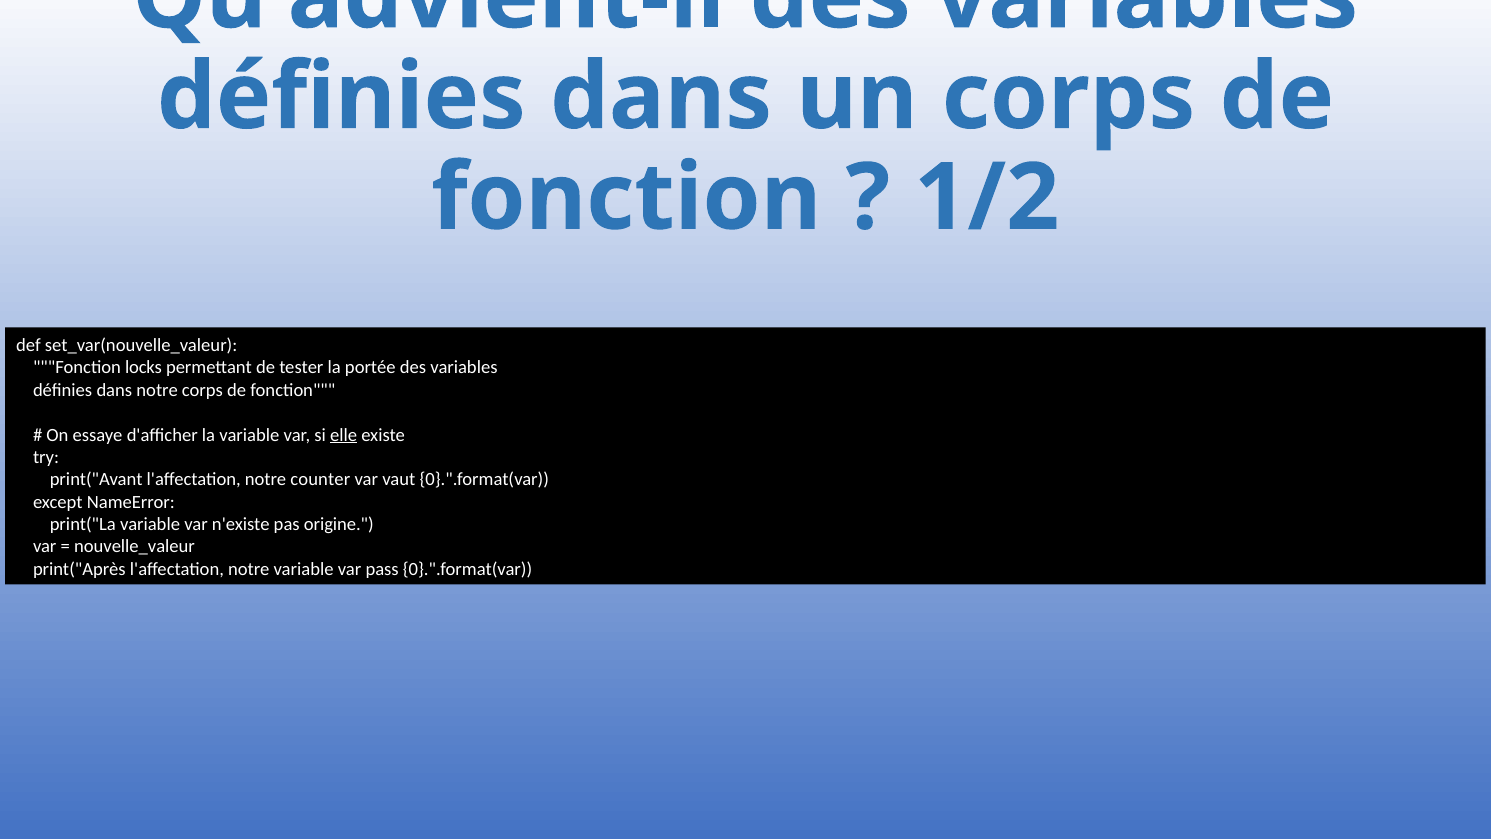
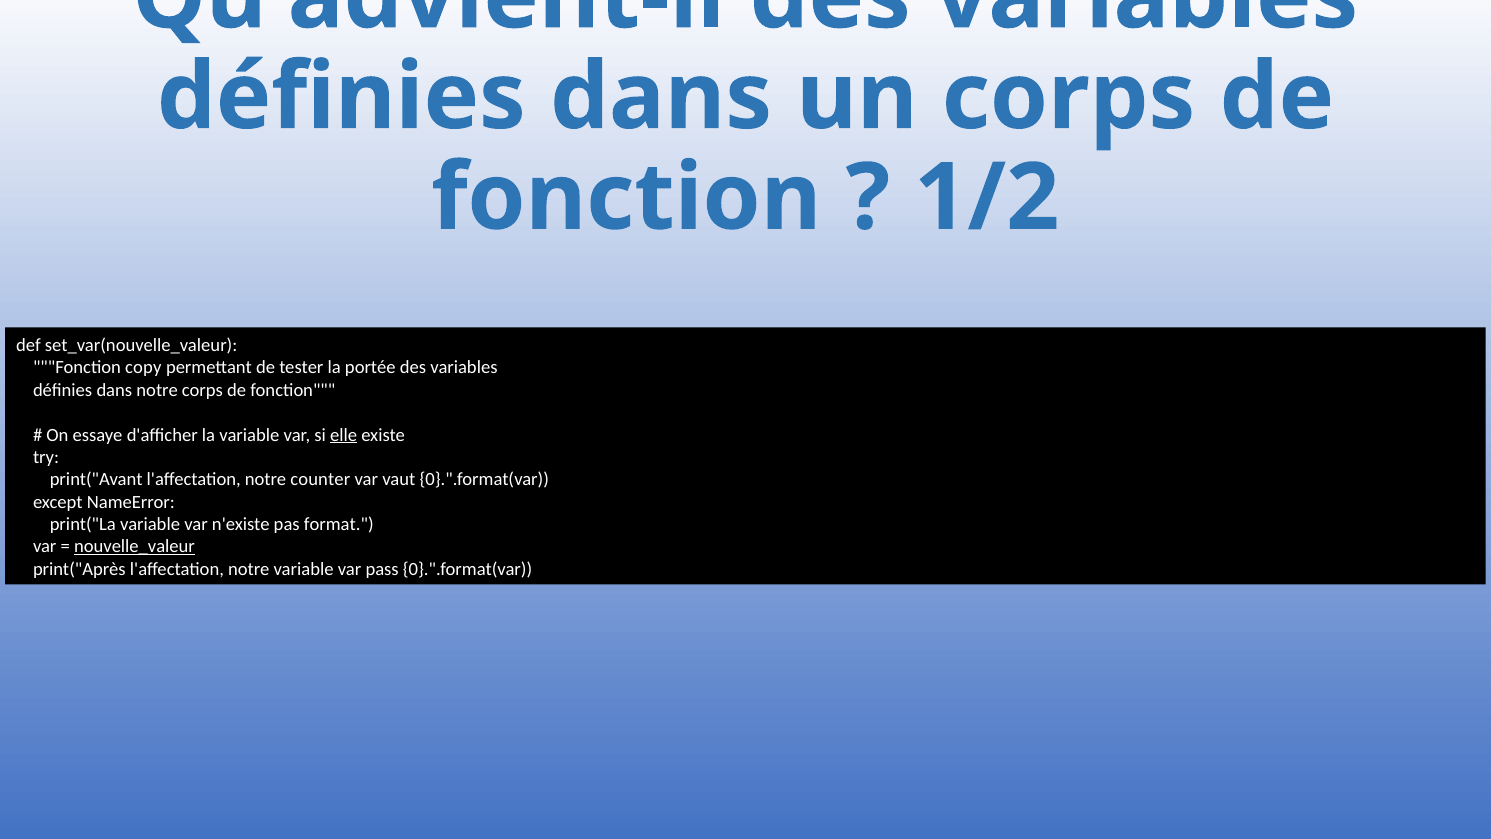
locks: locks -> copy
origine: origine -> format
nouvelle_valeur underline: none -> present
